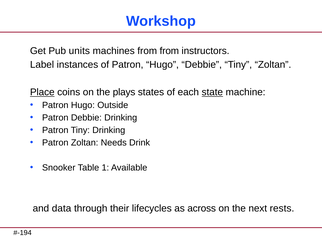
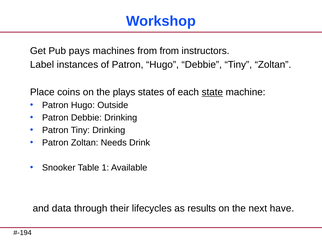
units: units -> pays
Place underline: present -> none
across: across -> results
rests: rests -> have
